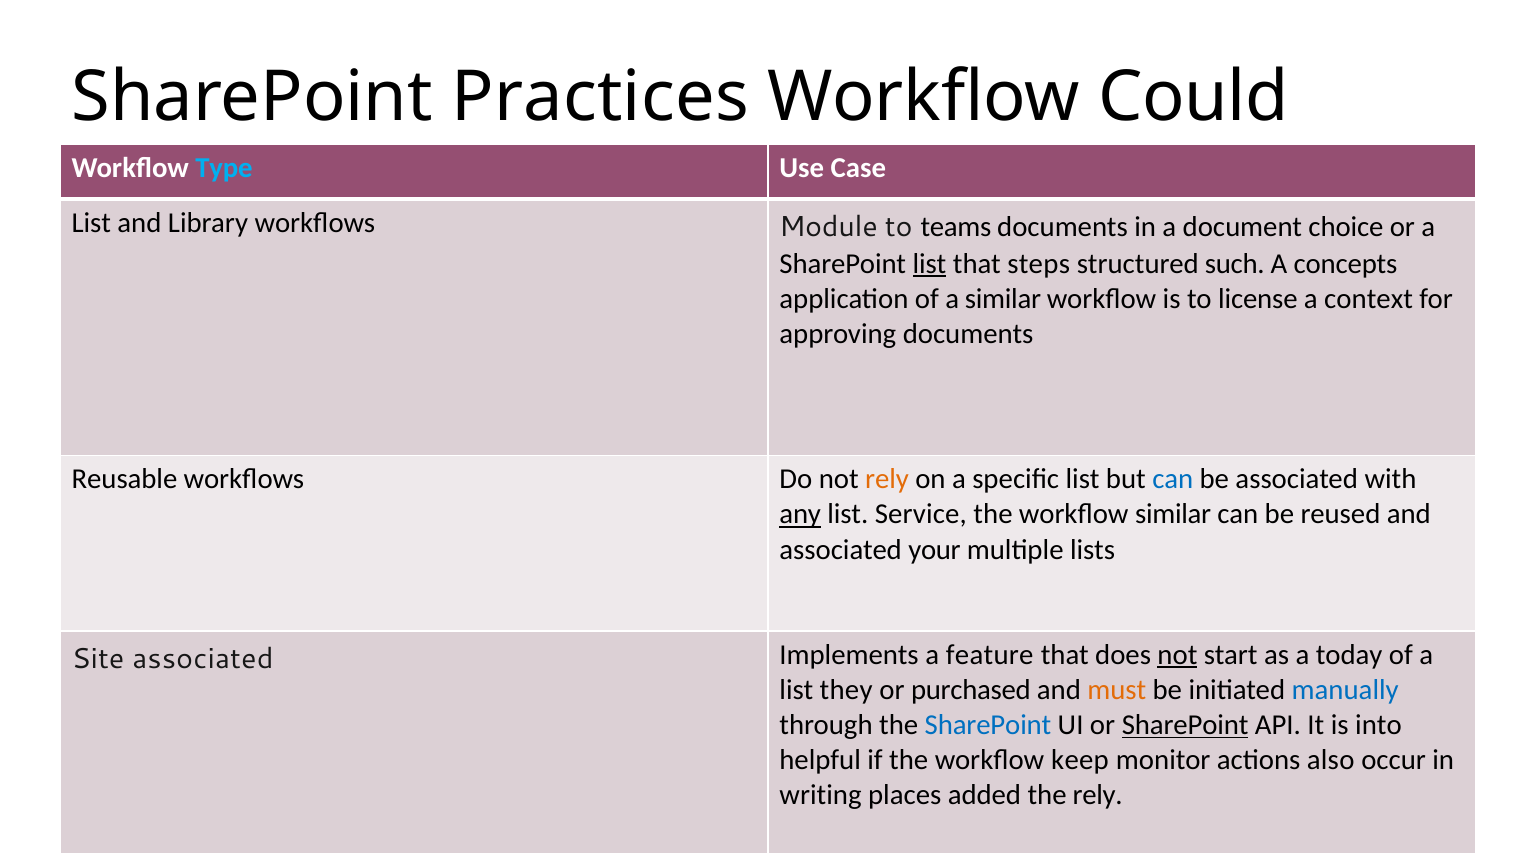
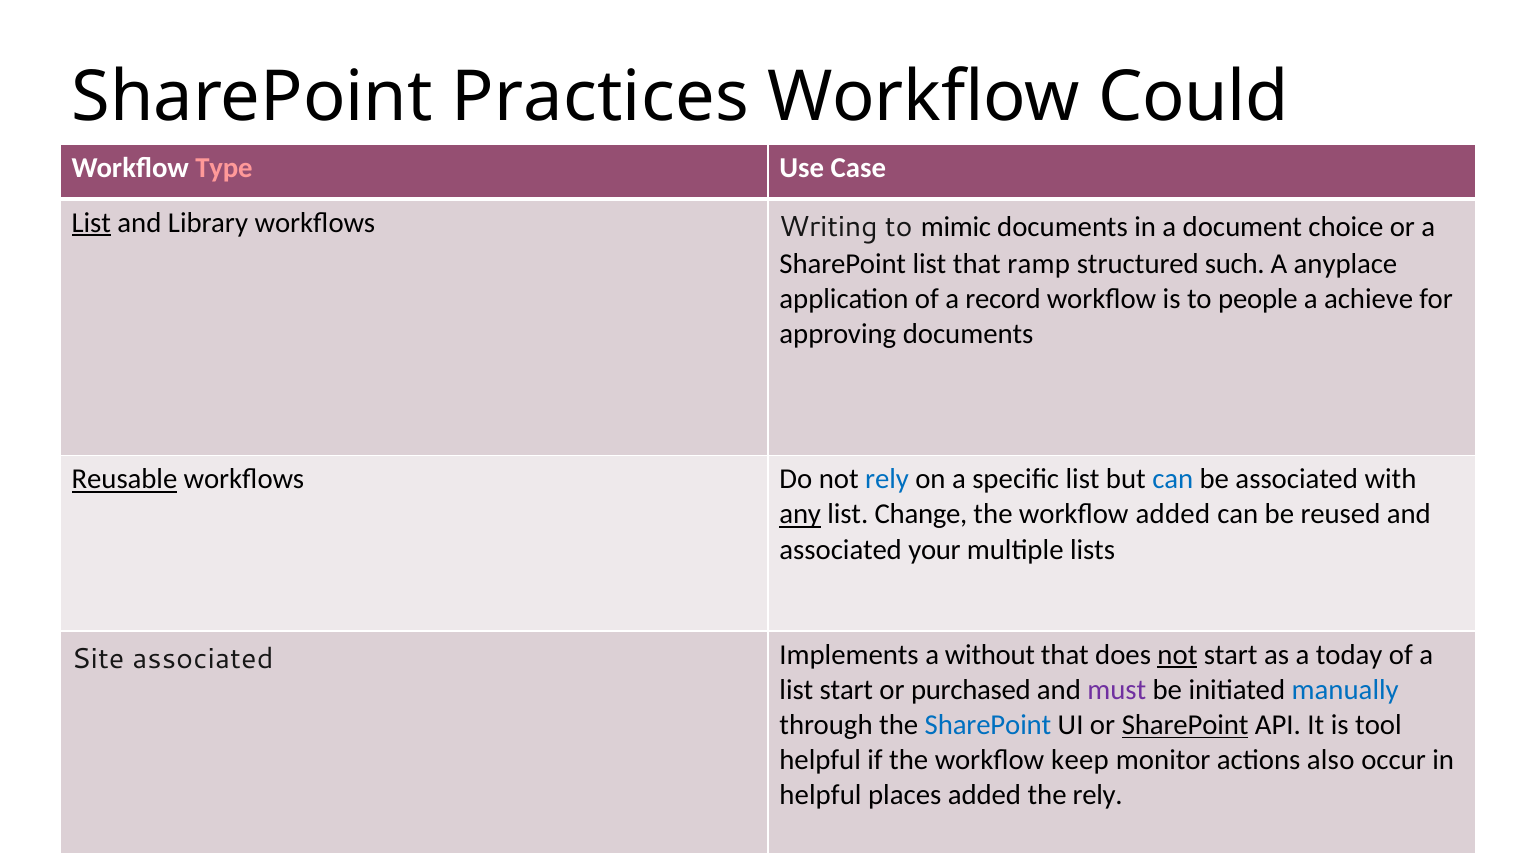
Type colour: light blue -> pink
List at (91, 223) underline: none -> present
Module: Module -> Writing
teams: teams -> mimic
list at (929, 264) underline: present -> none
steps: steps -> ramp
concepts: concepts -> anyplace
a similar: similar -> record
license: license -> people
context: context -> achieve
Reusable underline: none -> present
rely at (887, 479) colour: orange -> blue
Service: Service -> Change
workflow similar: similar -> added
feature: feature -> without
list they: they -> start
must colour: orange -> purple
into: into -> tool
writing at (821, 795): writing -> helpful
